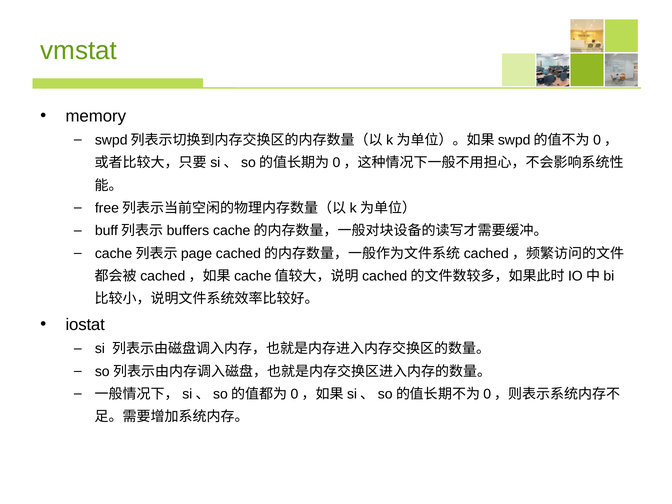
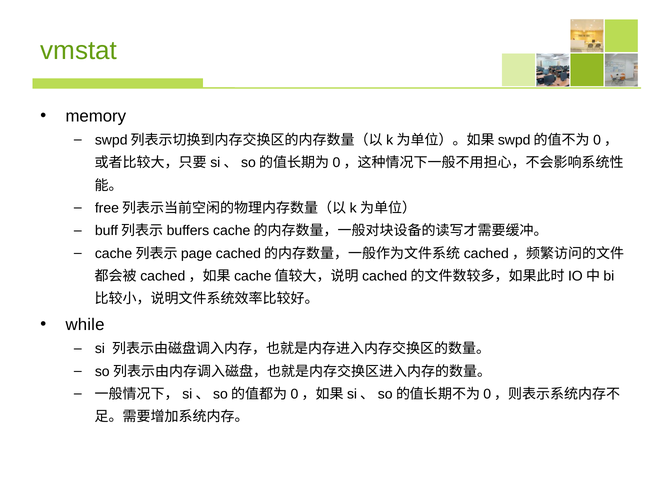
iostat: iostat -> while
